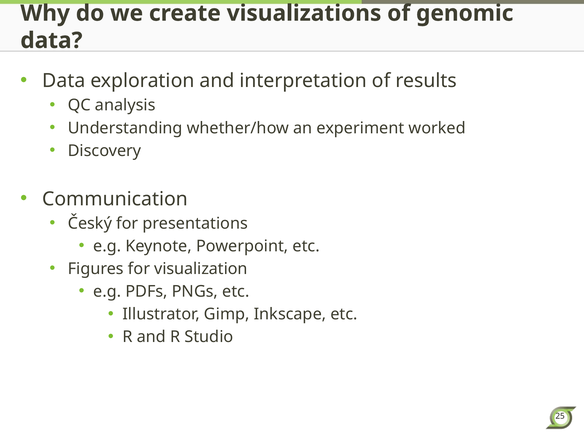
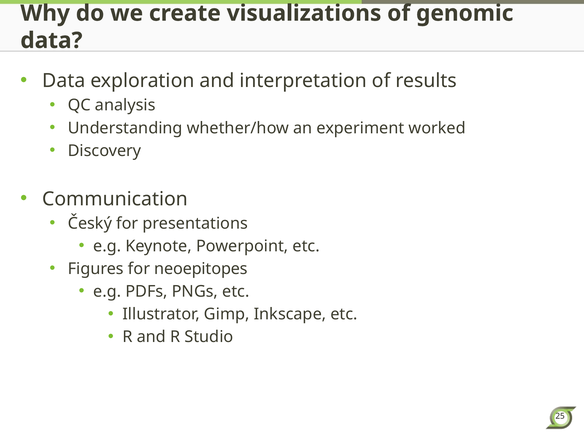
visualization: visualization -> neoepitopes
